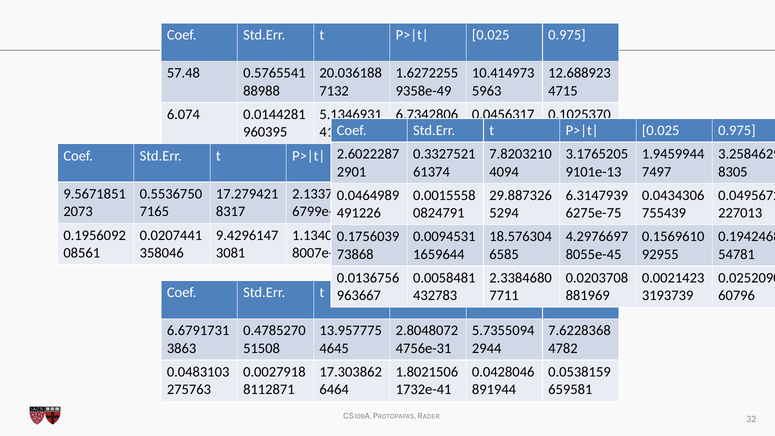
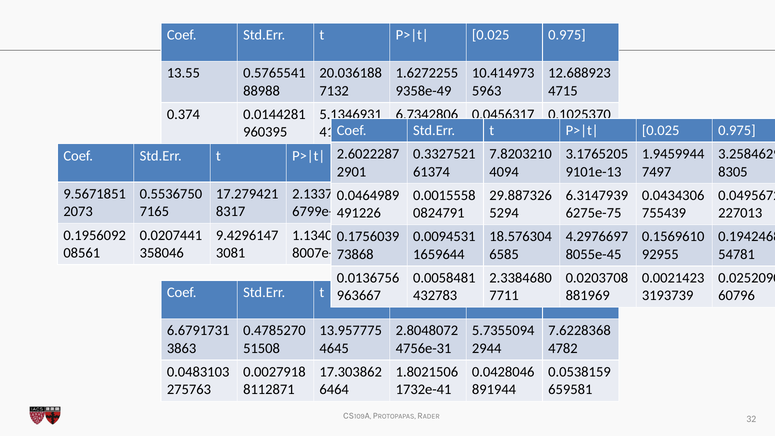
57.48: 57.48 -> 13.55
6.074: 6.074 -> 0.374
